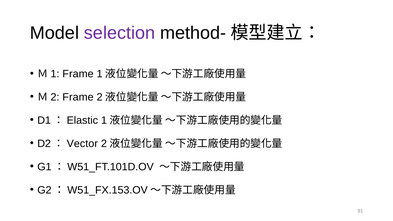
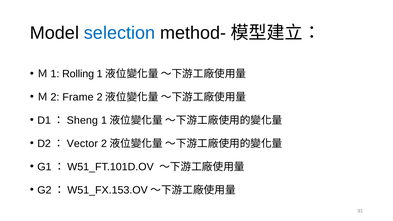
selection colour: purple -> blue
Frame at (78, 74): Frame -> Rolling
Elastic: Elastic -> Sheng
